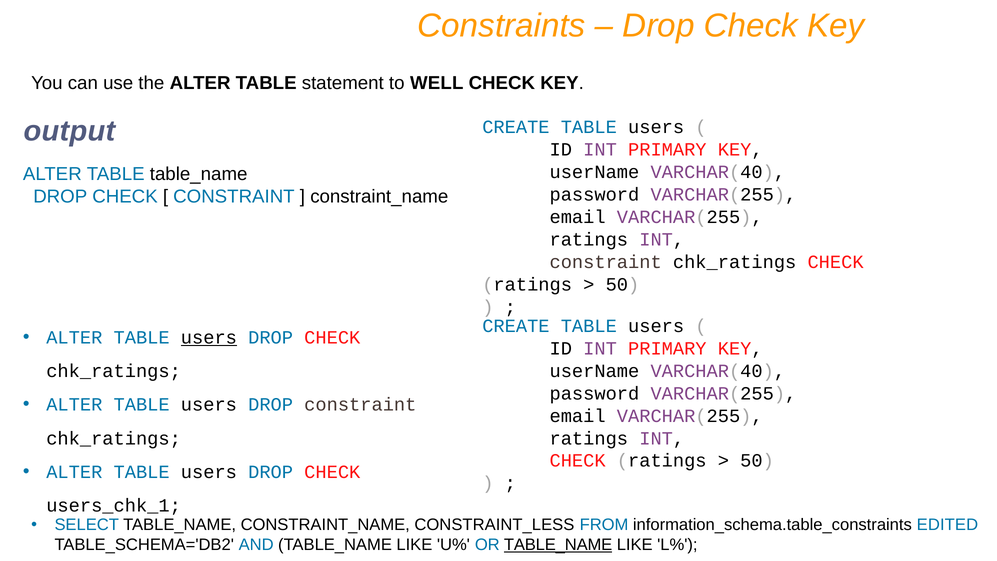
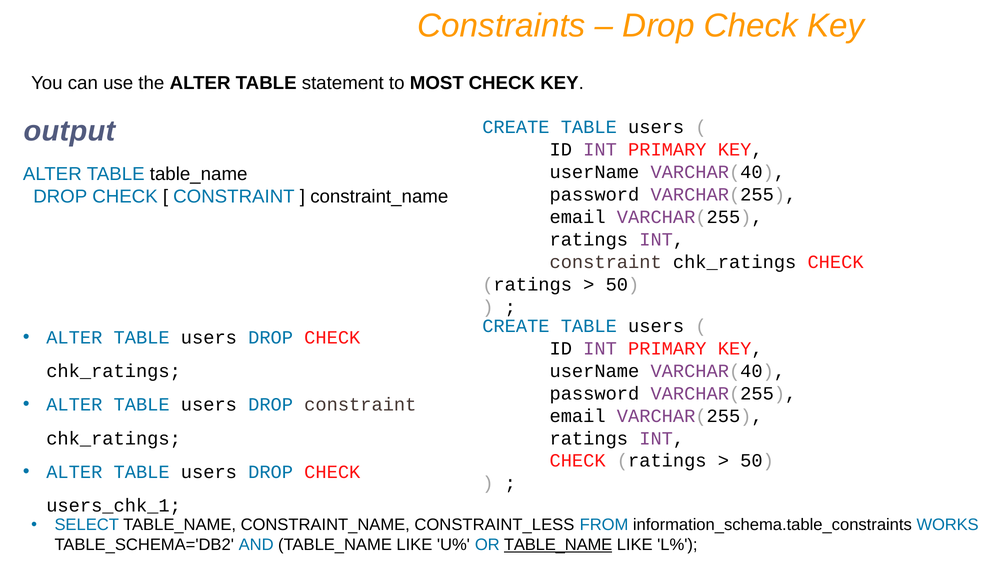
WELL: WELL -> MOST
users at (209, 337) underline: present -> none
EDITED: EDITED -> WORKS
